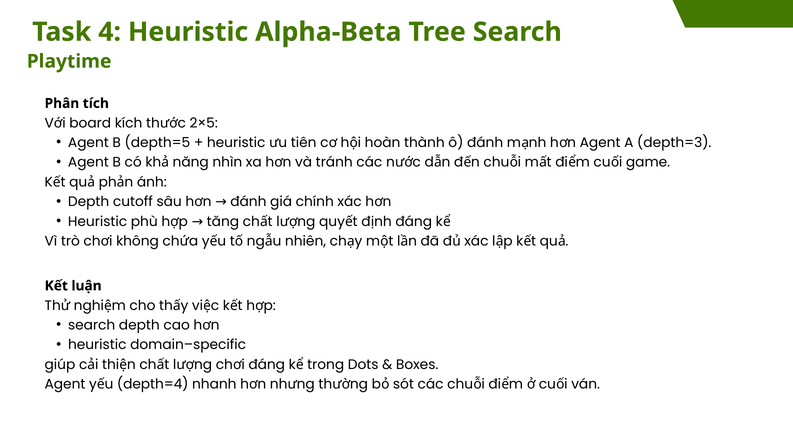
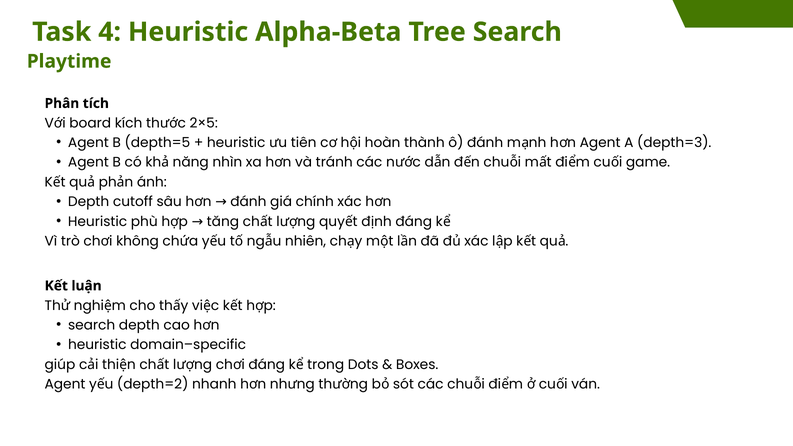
depth=4: depth=4 -> depth=2
